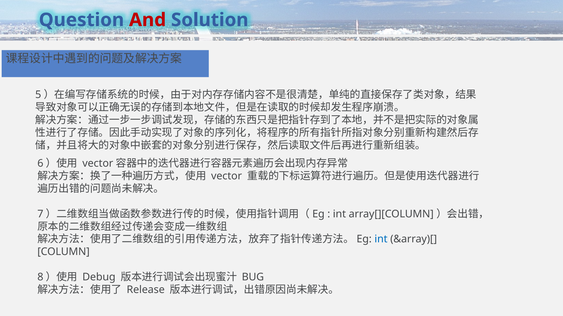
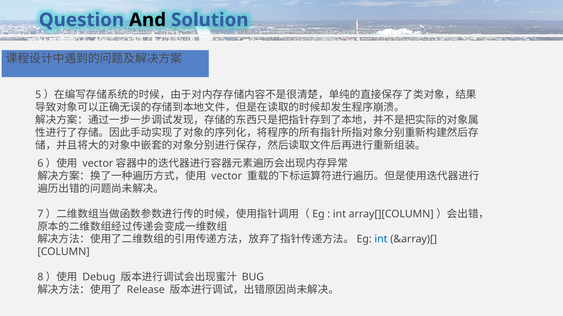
And colour: red -> black
